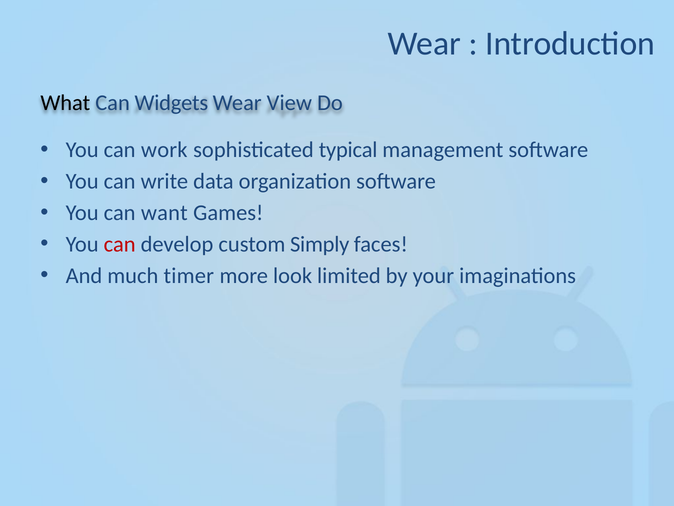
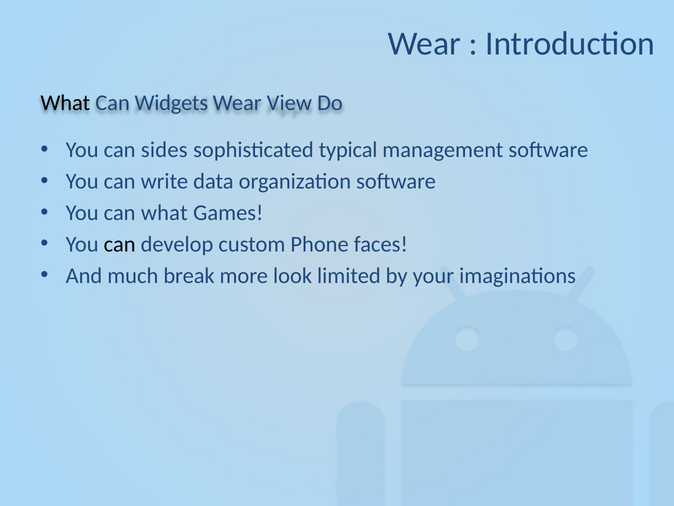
work: work -> sides
can want: want -> what
can at (120, 244) colour: red -> black
Simply: Simply -> Phone
timer: timer -> break
